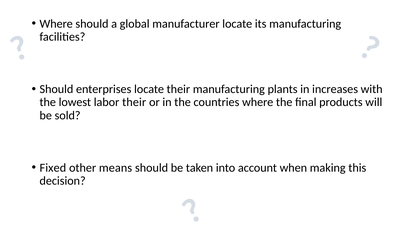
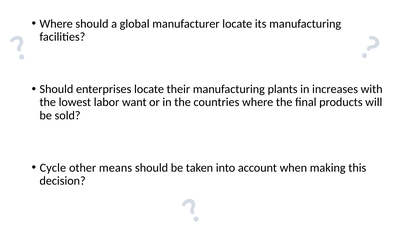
labor their: their -> want
Fixed: Fixed -> Cycle
